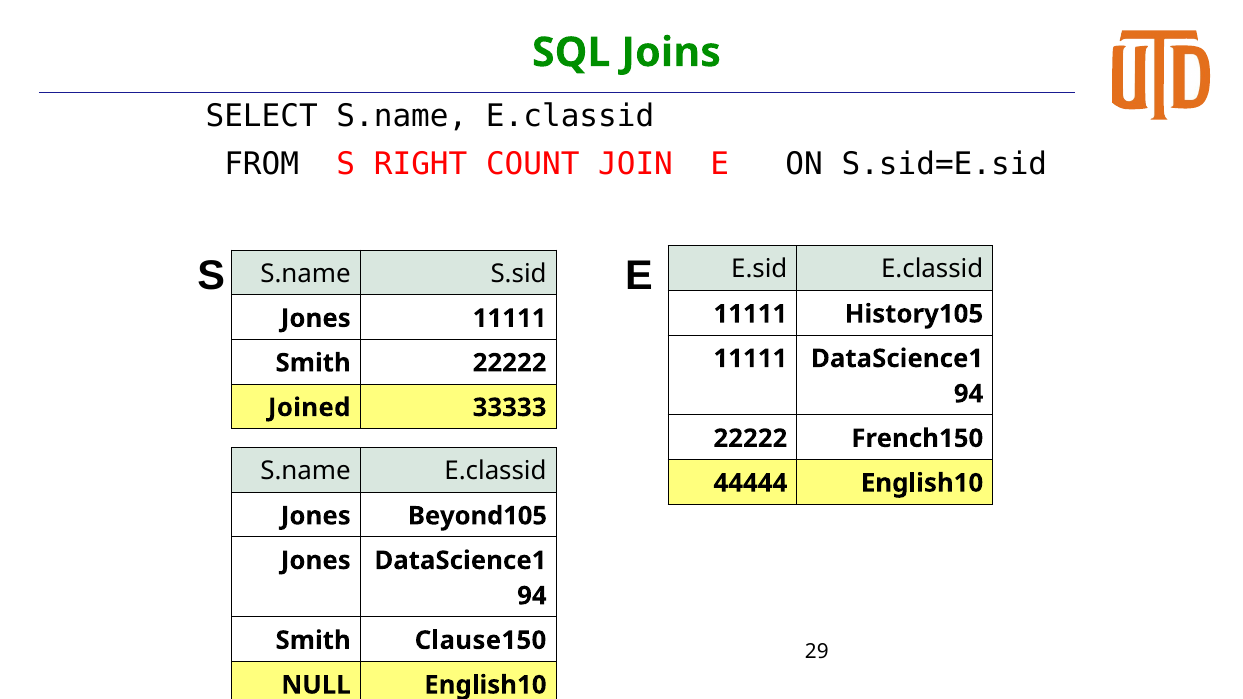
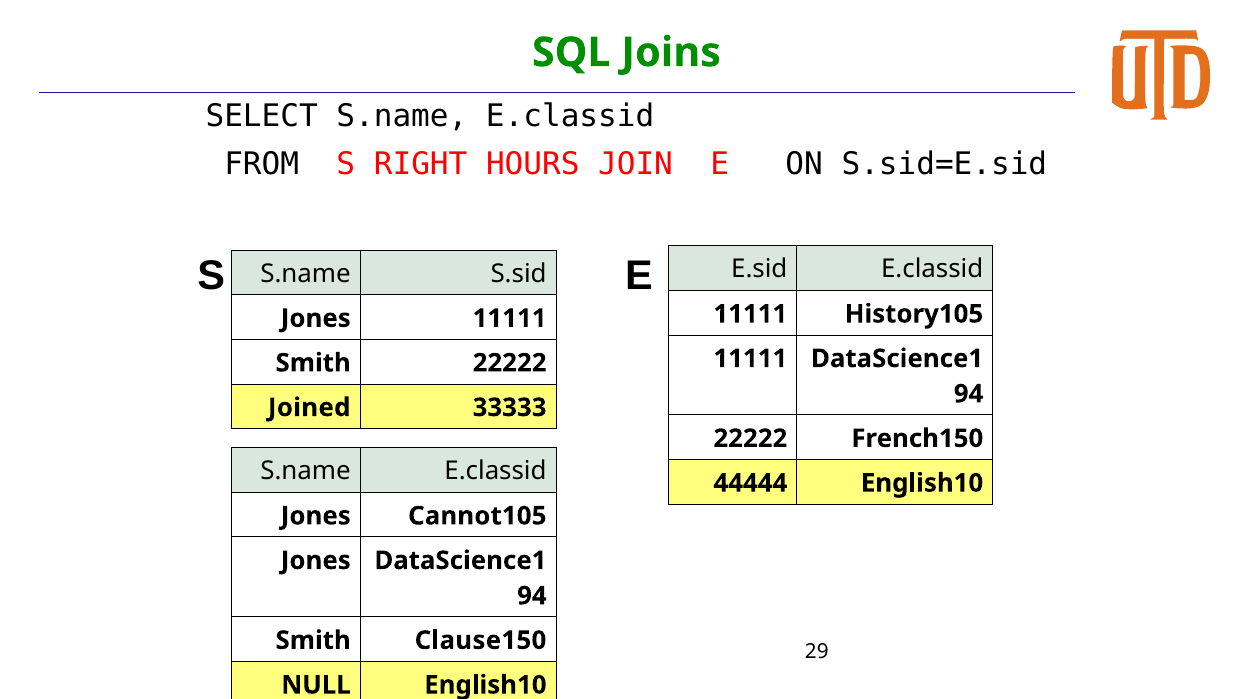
COUNT: COUNT -> HOURS
Beyond105: Beyond105 -> Cannot105
